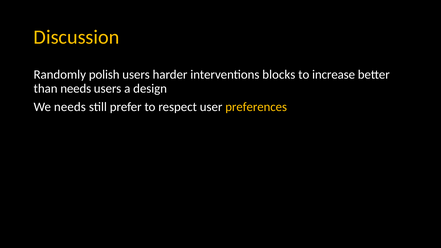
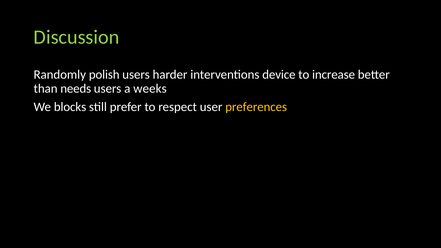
Discussion colour: yellow -> light green
blocks: blocks -> device
design: design -> weeks
We needs: needs -> blocks
